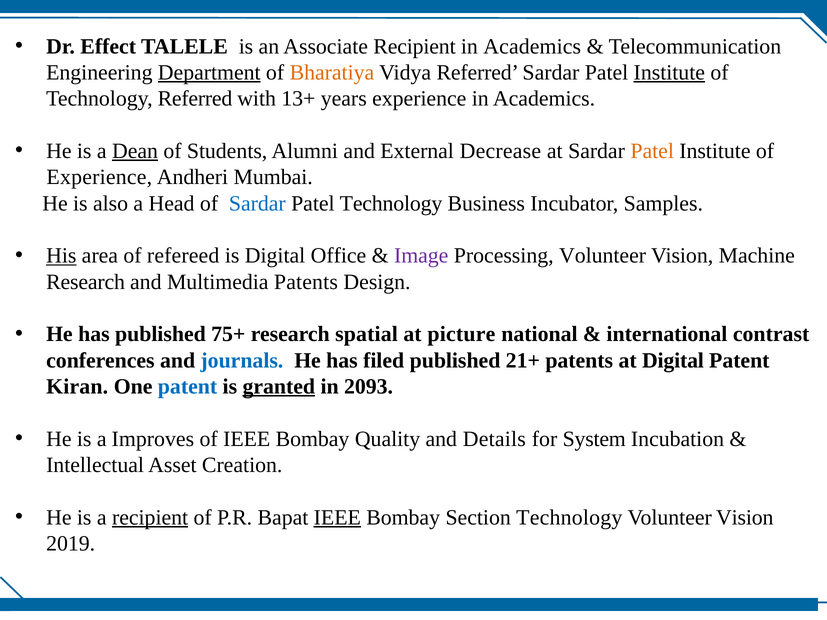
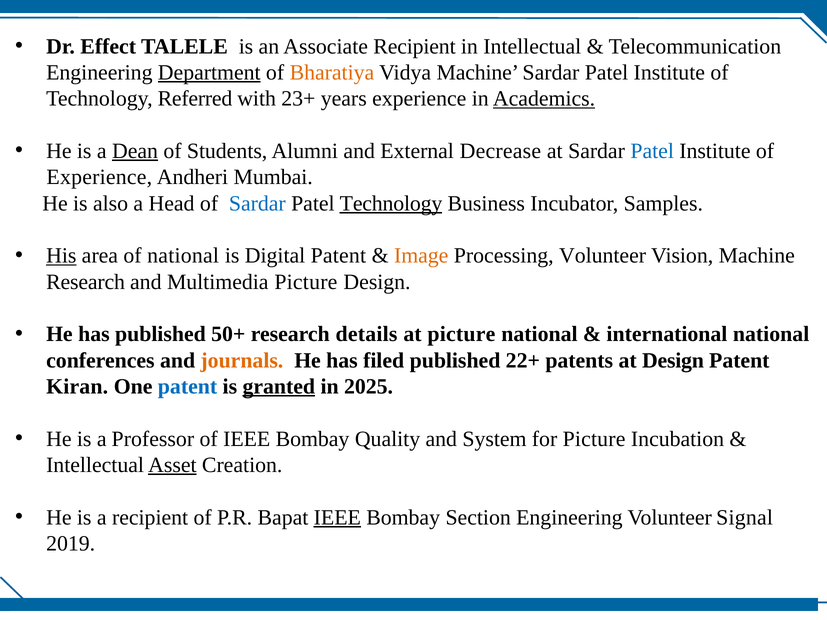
Academics at (532, 46): Academics -> Intellectual
Vidya Referred: Referred -> Machine
Institute at (669, 73) underline: present -> none
13+: 13+ -> 23+
Academics at (544, 99) underline: none -> present
Patel at (652, 151) colour: orange -> blue
Technology at (391, 203) underline: none -> present
of refereed: refereed -> national
Digital Office: Office -> Patent
Image colour: purple -> orange
Multimedia Patents: Patents -> Picture
75+: 75+ -> 50+
spatial: spatial -> details
international contrast: contrast -> national
journals colour: blue -> orange
21+: 21+ -> 22+
at Digital: Digital -> Design
2093: 2093 -> 2025
Improves: Improves -> Professor
Details: Details -> System
for System: System -> Picture
Asset underline: none -> present
recipient at (150, 518) underline: present -> none
Section Technology: Technology -> Engineering
Vision at (745, 518): Vision -> Signal
